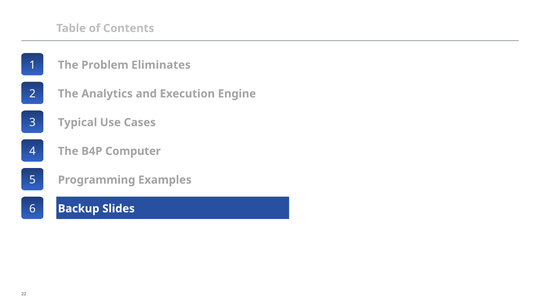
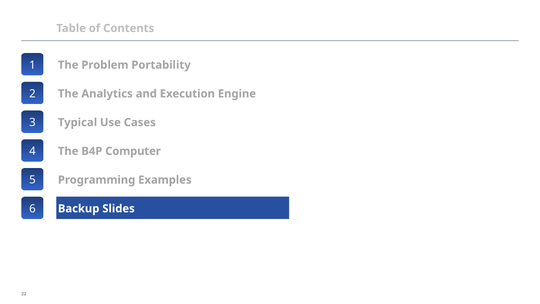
Eliminates: Eliminates -> Portability
